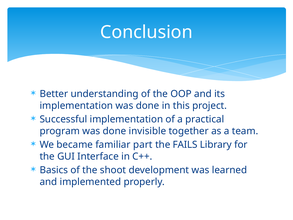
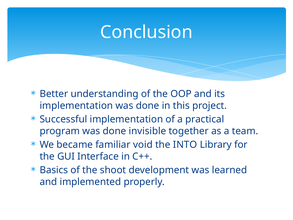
part: part -> void
FAILS: FAILS -> INTO
